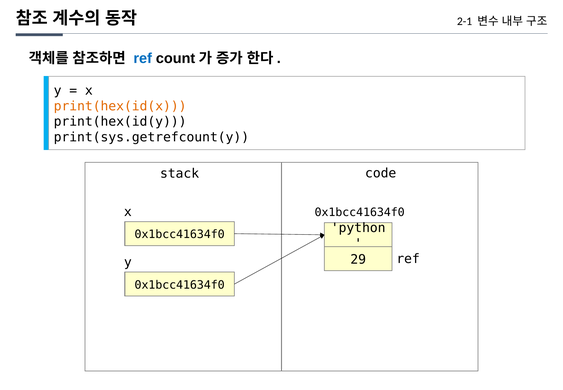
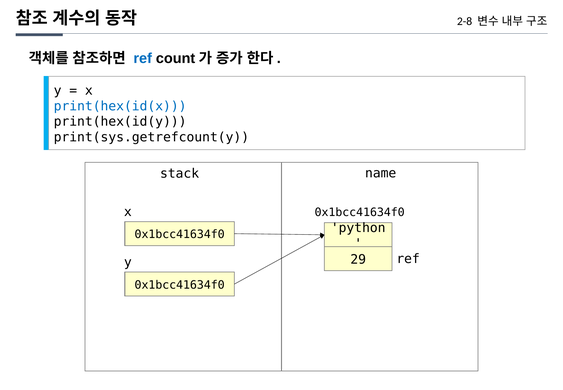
2-1: 2-1 -> 2-8
print(hex(id(x colour: orange -> blue
code: code -> name
